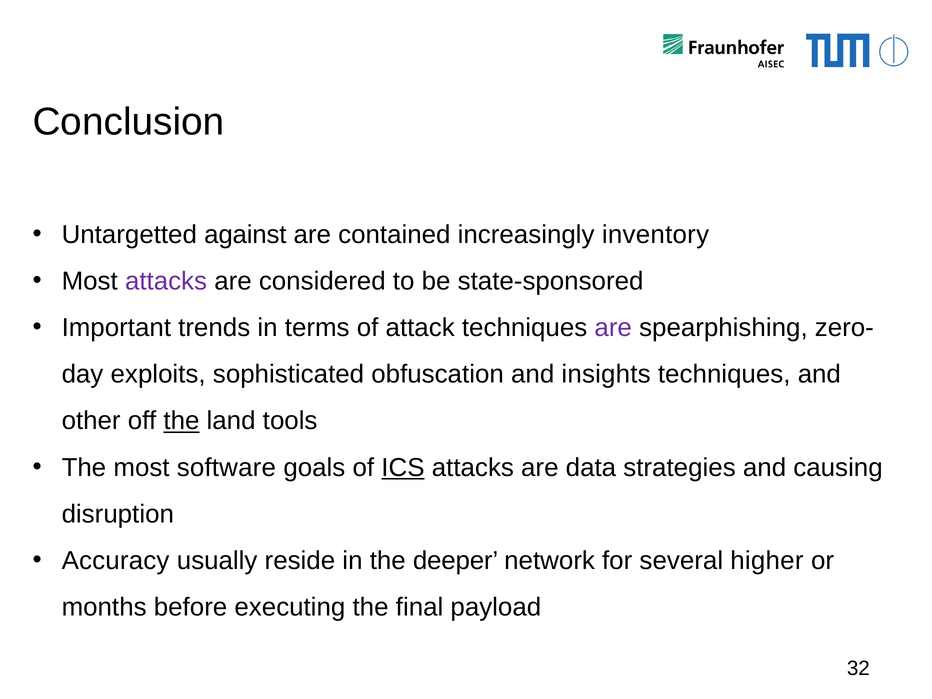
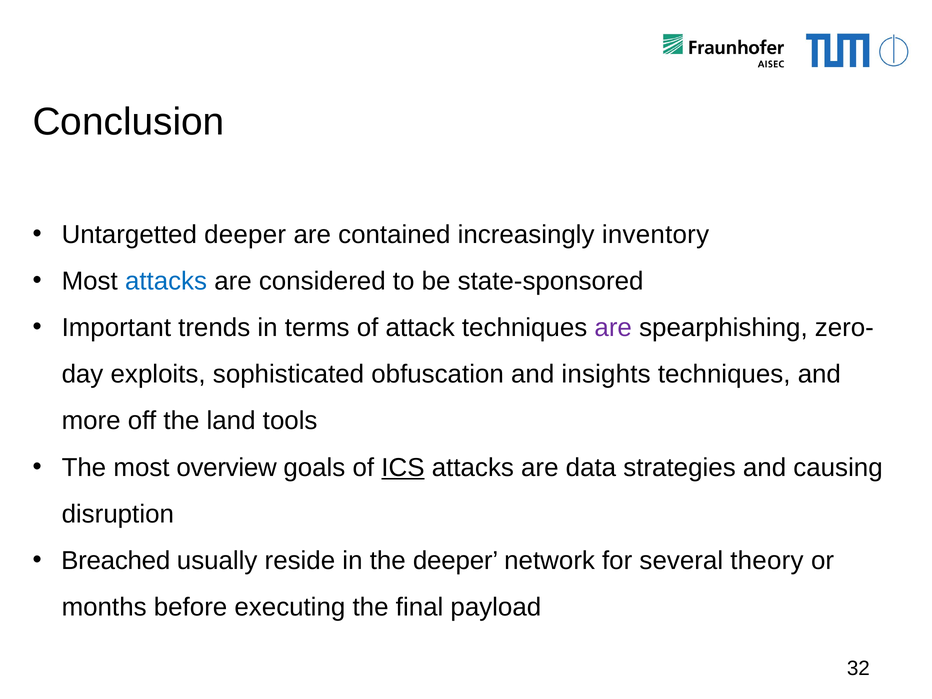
Untargetted against: against -> deeper
attacks at (166, 281) colour: purple -> blue
other: other -> more
the at (181, 421) underline: present -> none
software: software -> overview
Accuracy: Accuracy -> Breached
higher: higher -> theory
